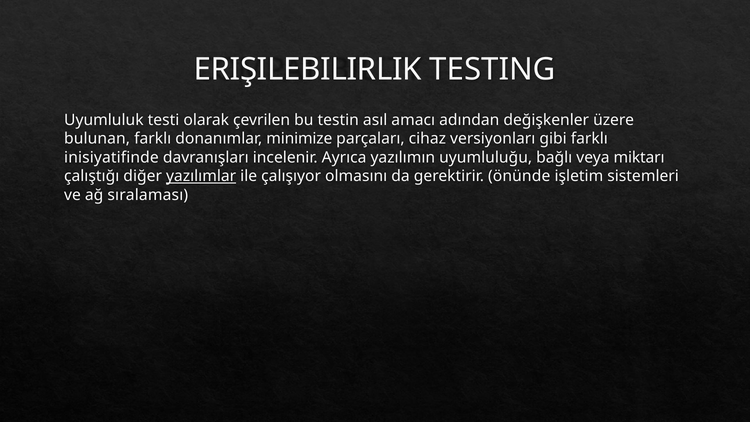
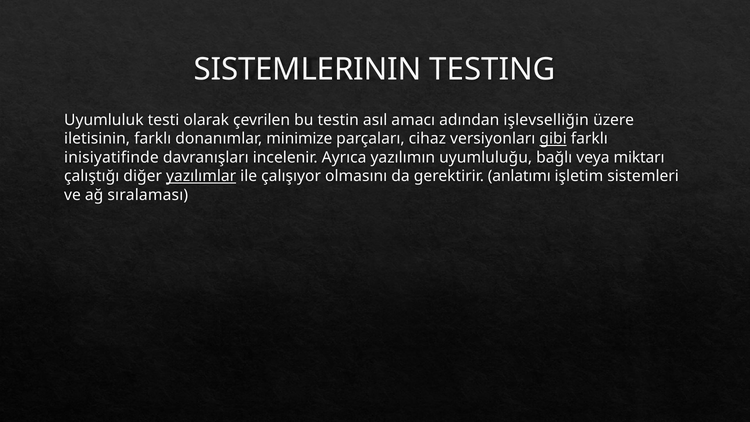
ERIŞILEBILIRLIK: ERIŞILEBILIRLIK -> SISTEMLERININ
değişkenler: değişkenler -> işlevselliğin
bulunan: bulunan -> iletisinin
gibi underline: none -> present
önünde: önünde -> anlatımı
